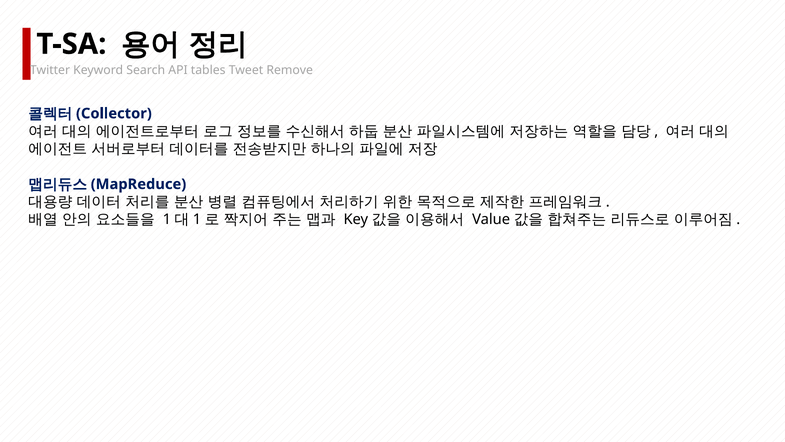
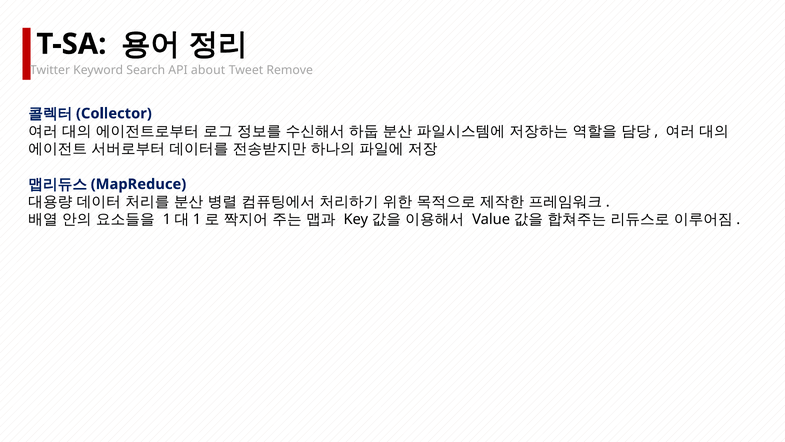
tables: tables -> about
